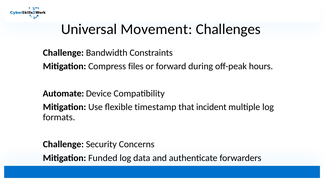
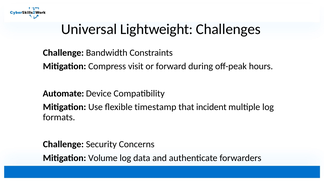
Movement: Movement -> Lightweight
files: files -> visit
Funded: Funded -> Volume
